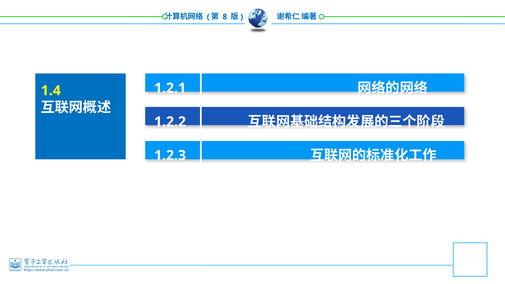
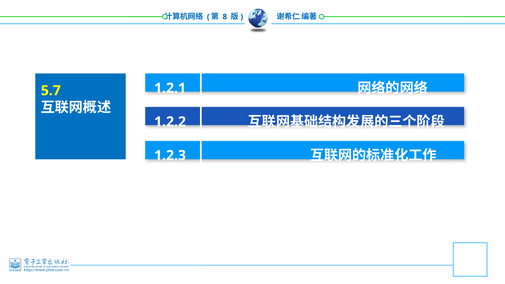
1.4: 1.4 -> 5.7
